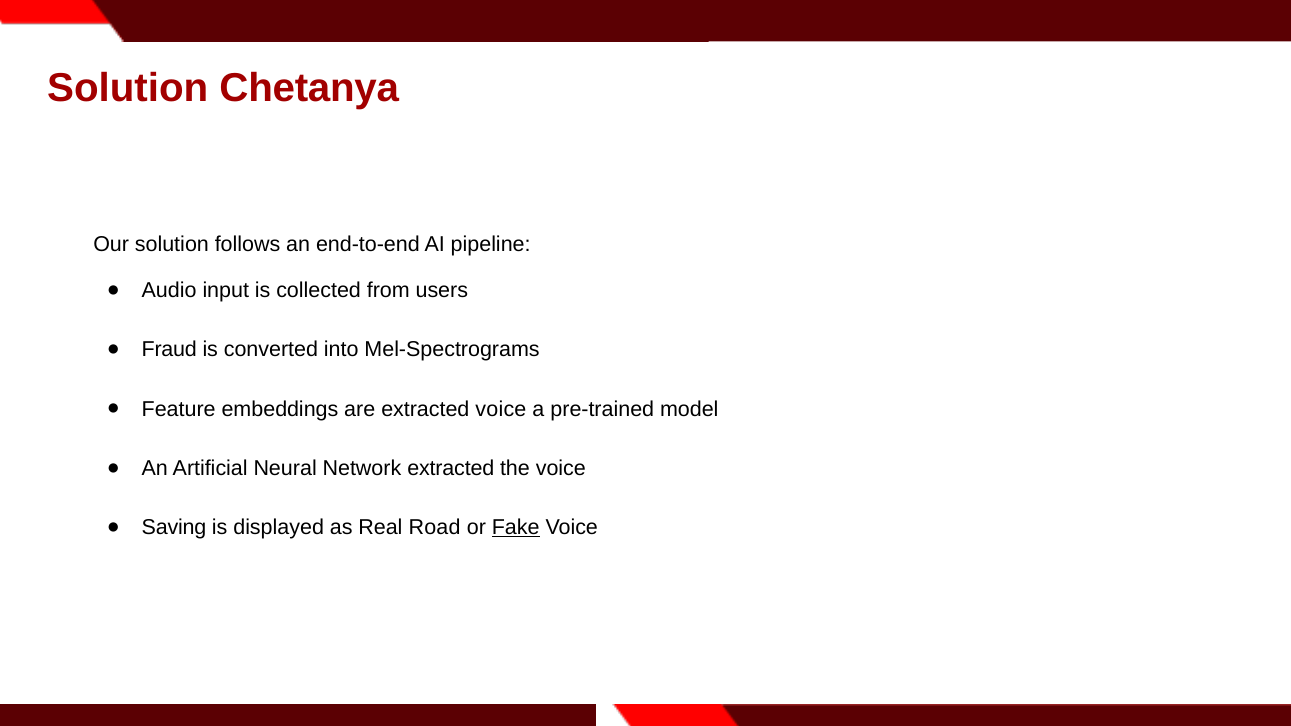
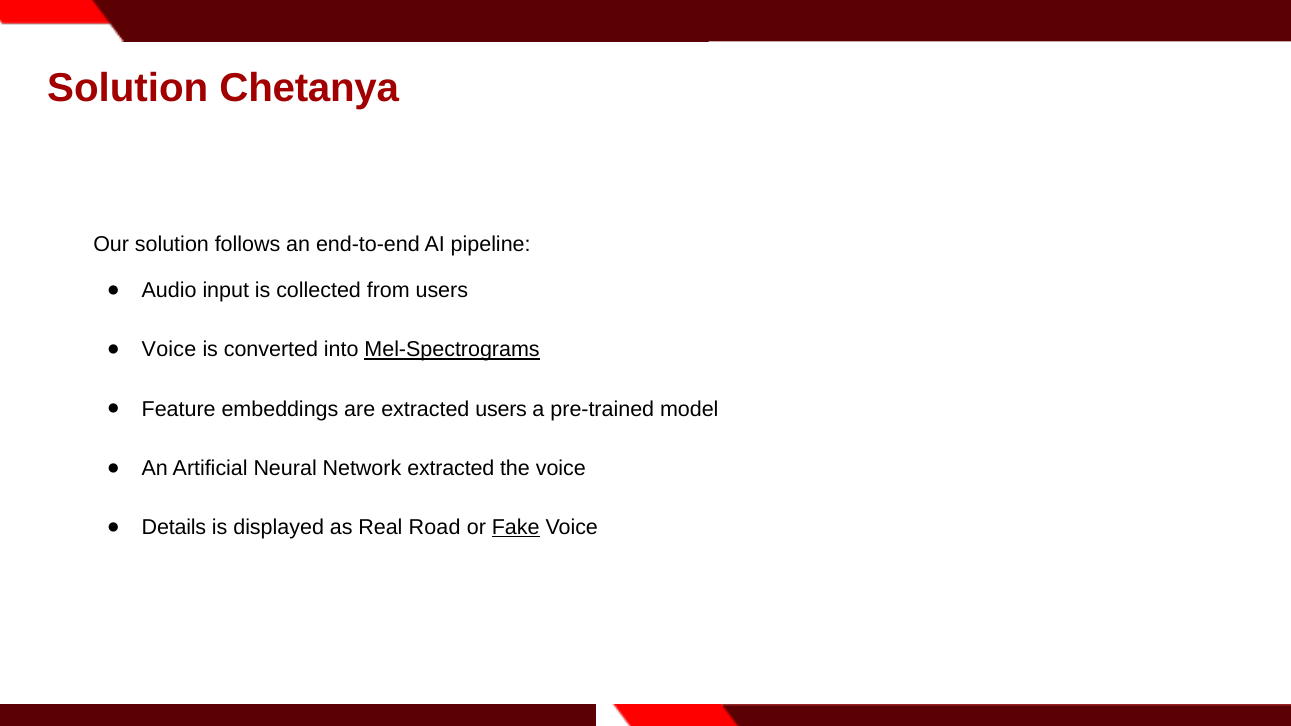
Fraud at (169, 350): Fraud -> Voice
Mel-Spectrograms underline: none -> present
extracted voice: voice -> users
Saving: Saving -> Details
